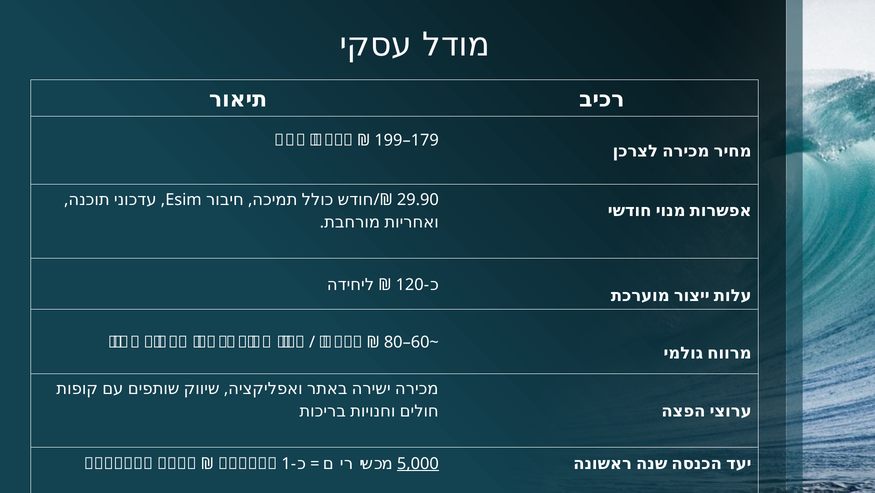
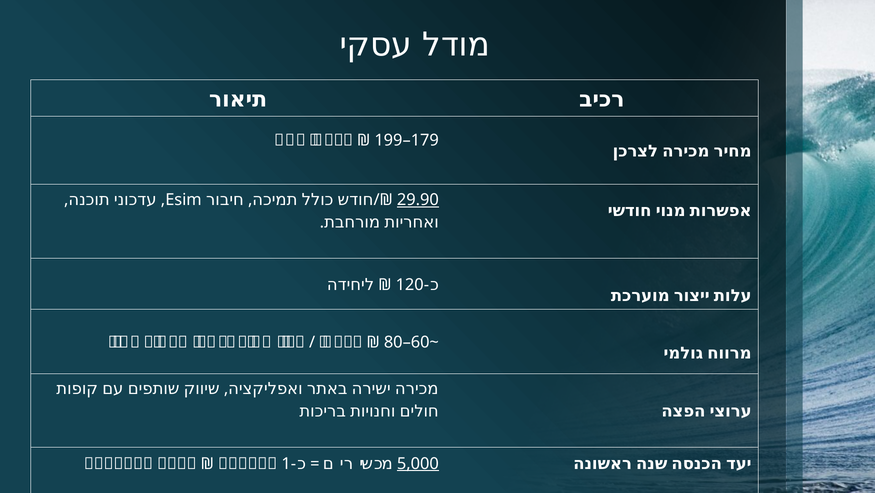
29.90 underline: none -> present
